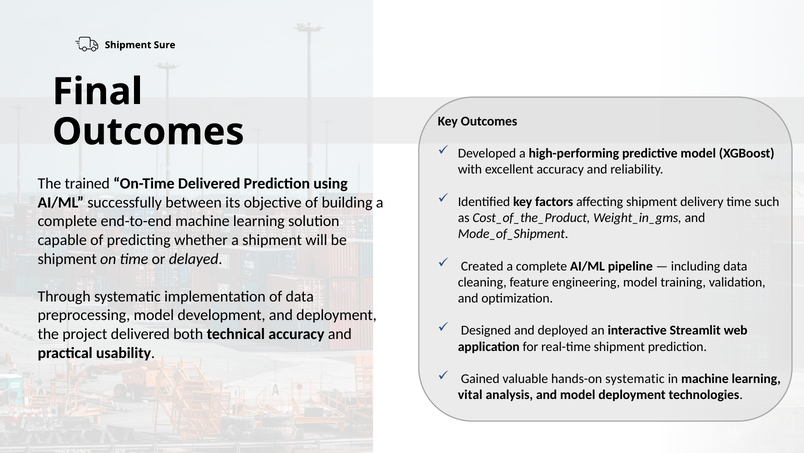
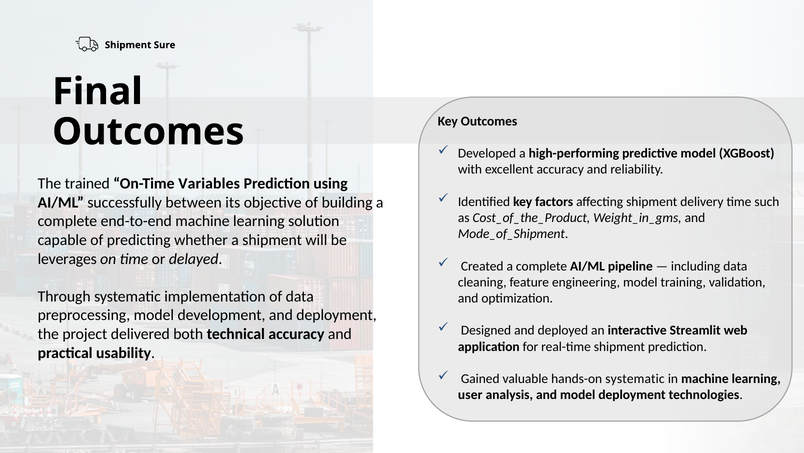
On-Time Delivered: Delivered -> Variables
shipment at (67, 258): shipment -> leverages
vital: vital -> user
